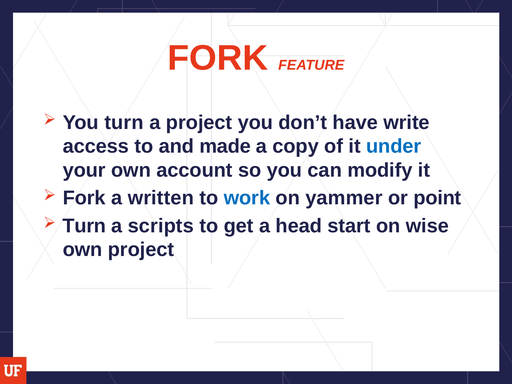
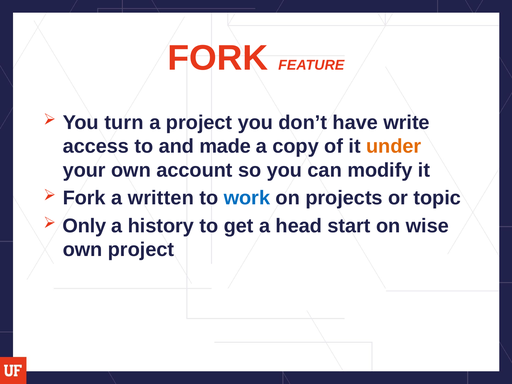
under colour: blue -> orange
yammer: yammer -> projects
point: point -> topic
Turn at (84, 226): Turn -> Only
scripts: scripts -> history
